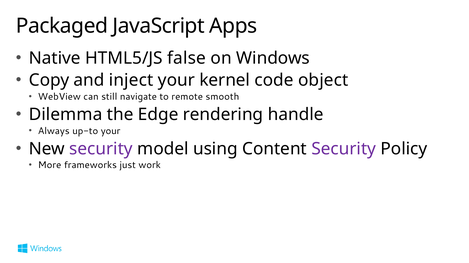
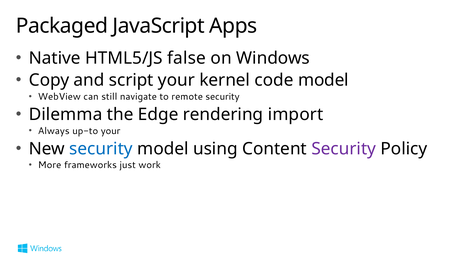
inject: inject -> script
code object: object -> model
remote smooth: smooth -> security
handle: handle -> import
security at (101, 149) colour: purple -> blue
